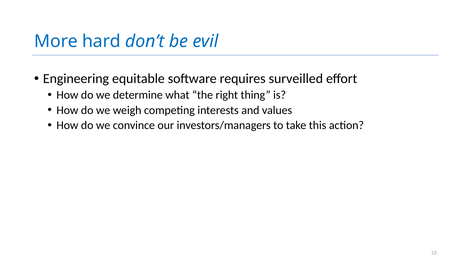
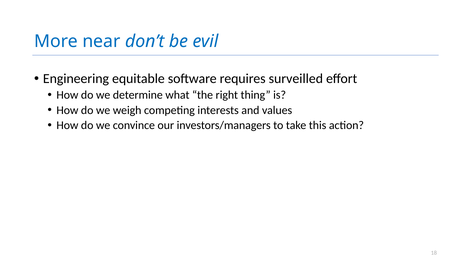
hard: hard -> near
